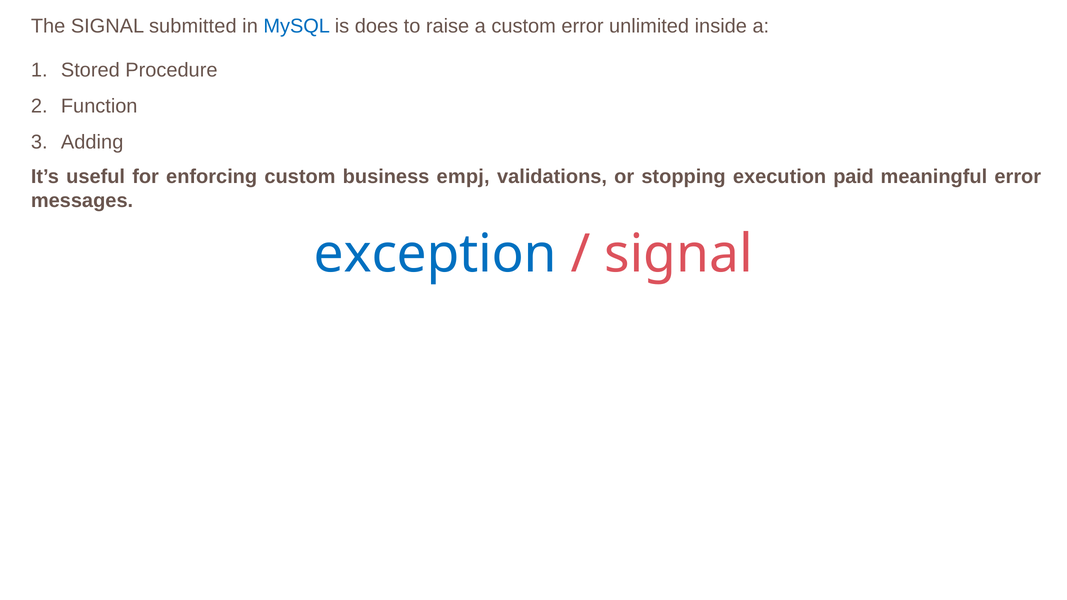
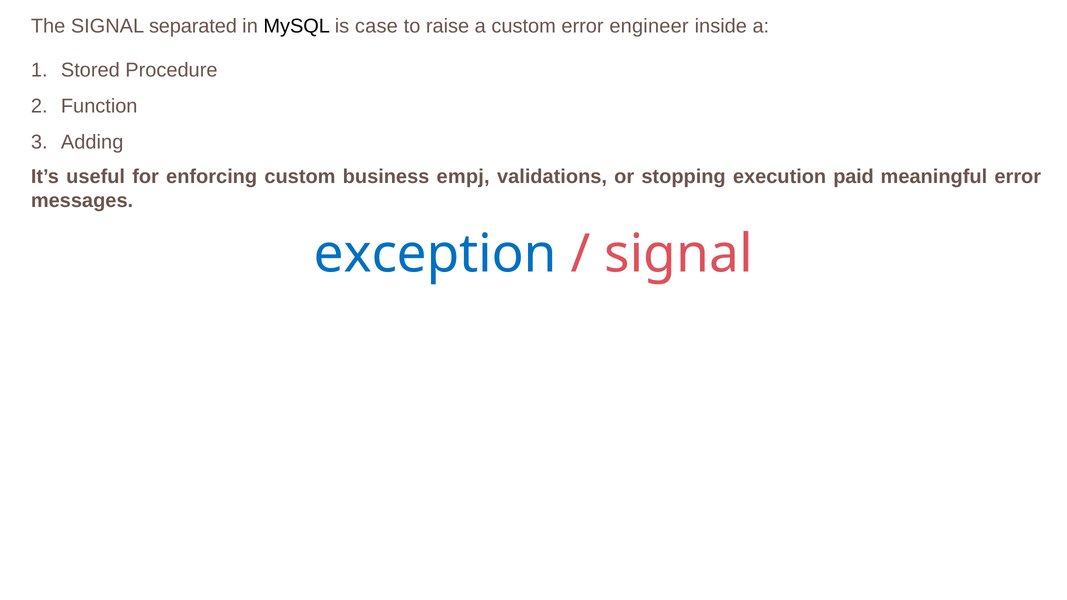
submitted: submitted -> separated
MySQL colour: blue -> black
does: does -> case
unlimited: unlimited -> engineer
